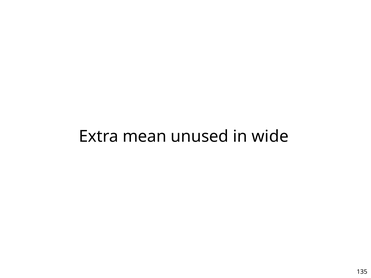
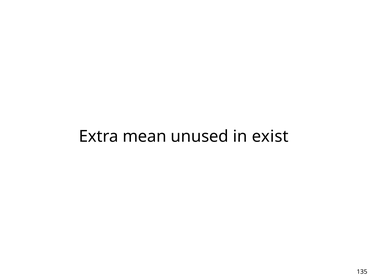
wide: wide -> exist
